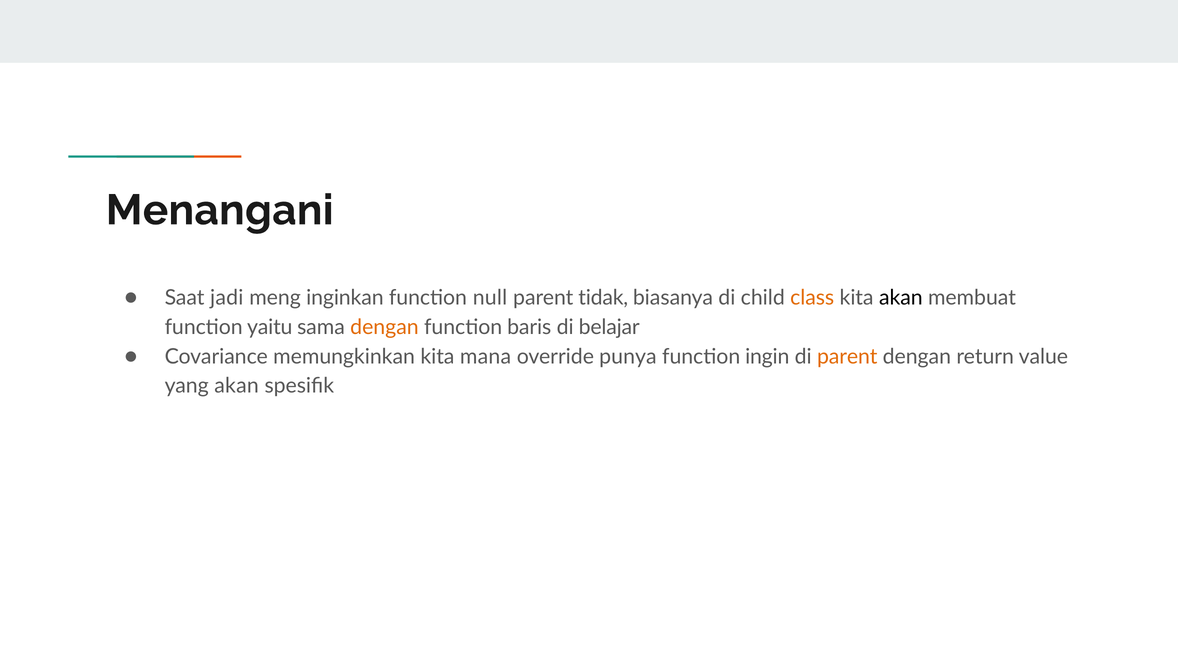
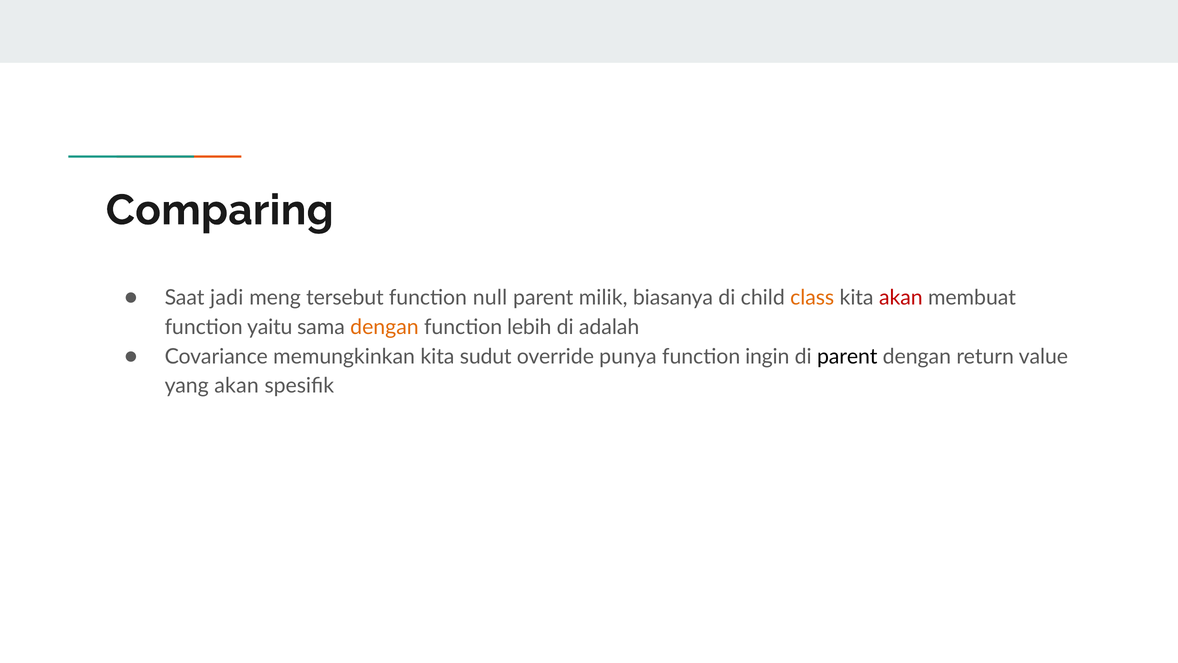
Menangani: Menangani -> Comparing
inginkan: inginkan -> tersebut
tidak: tidak -> milik
akan at (901, 298) colour: black -> red
baris: baris -> lebih
belajar: belajar -> adalah
mana: mana -> sudut
parent at (847, 356) colour: orange -> black
